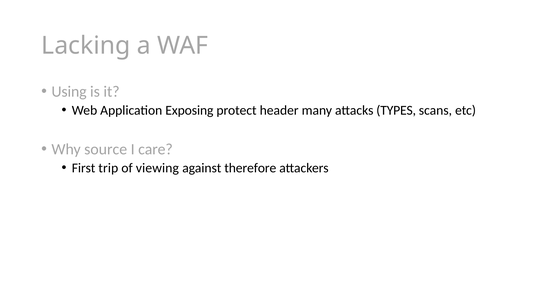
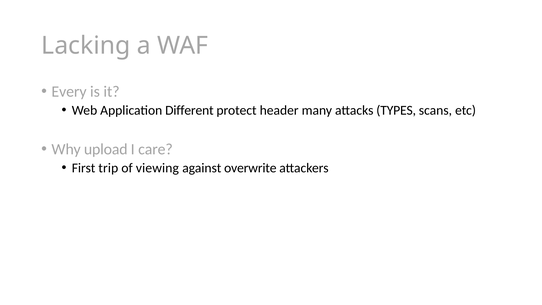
Using: Using -> Every
Exposing: Exposing -> Different
source: source -> upload
therefore: therefore -> overwrite
